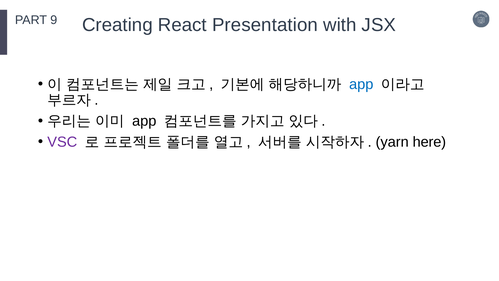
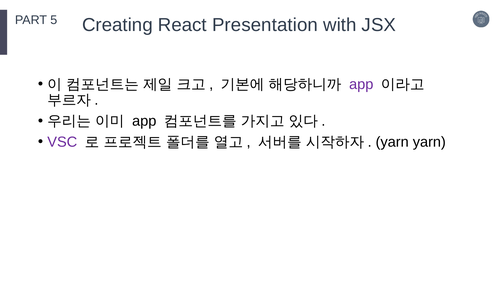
9: 9 -> 5
app at (361, 84) colour: blue -> purple
yarn here: here -> yarn
